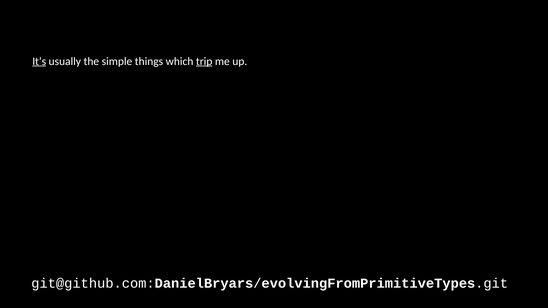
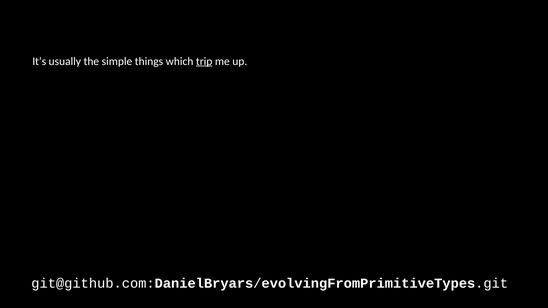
It’s underline: present -> none
